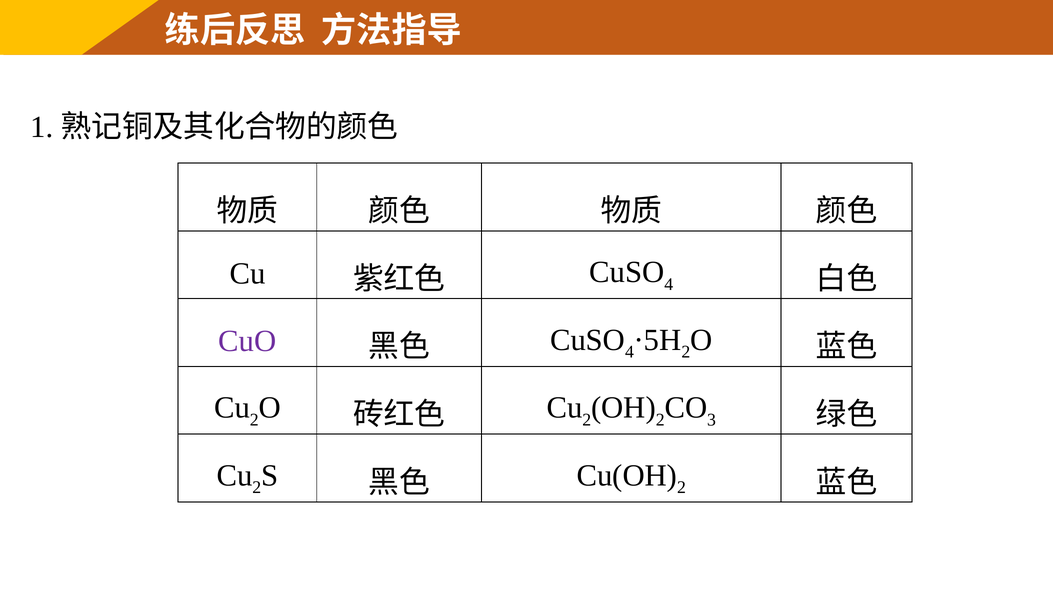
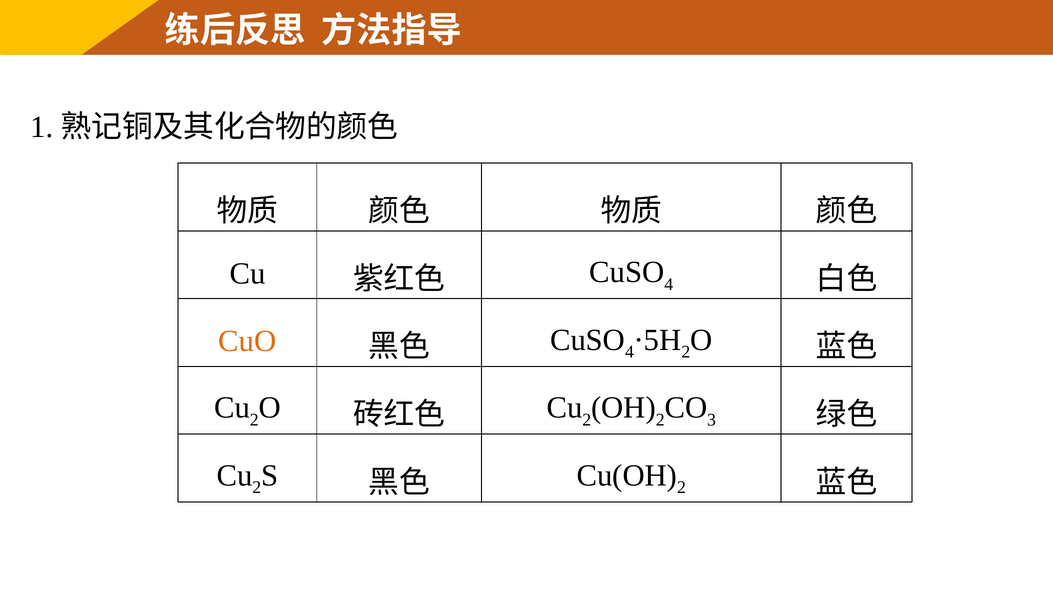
CuO colour: purple -> orange
